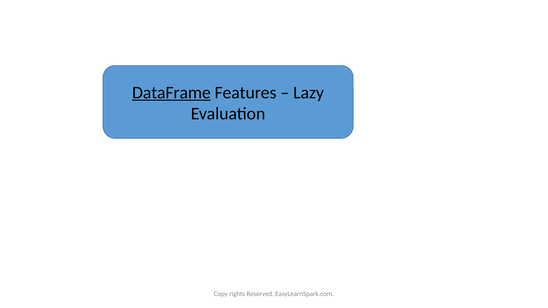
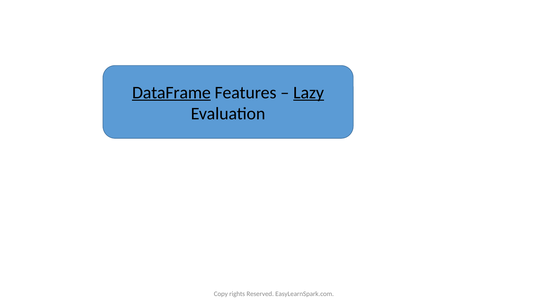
Lazy underline: none -> present
